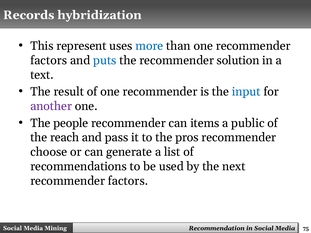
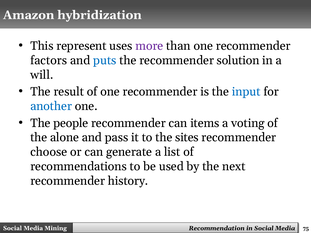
Records: Records -> Amazon
more colour: blue -> purple
text: text -> will
another colour: purple -> blue
public: public -> voting
reach: reach -> alone
pros: pros -> sites
factors at (128, 181): factors -> history
